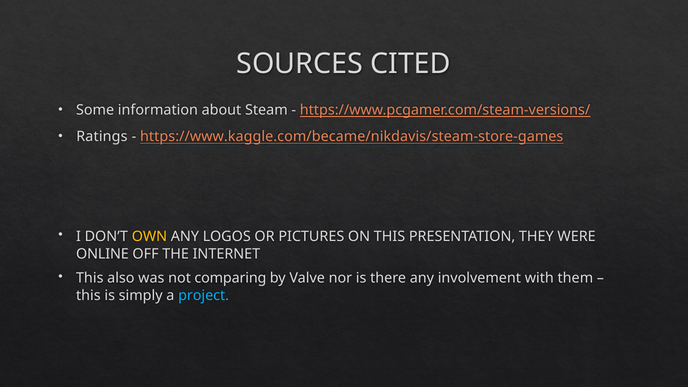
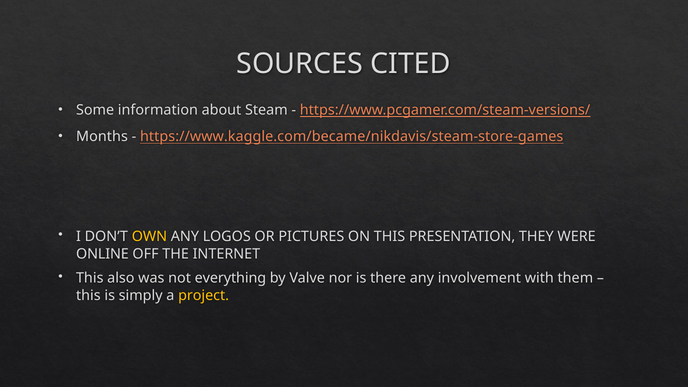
Ratings: Ratings -> Months
comparing: comparing -> everything
project colour: light blue -> yellow
